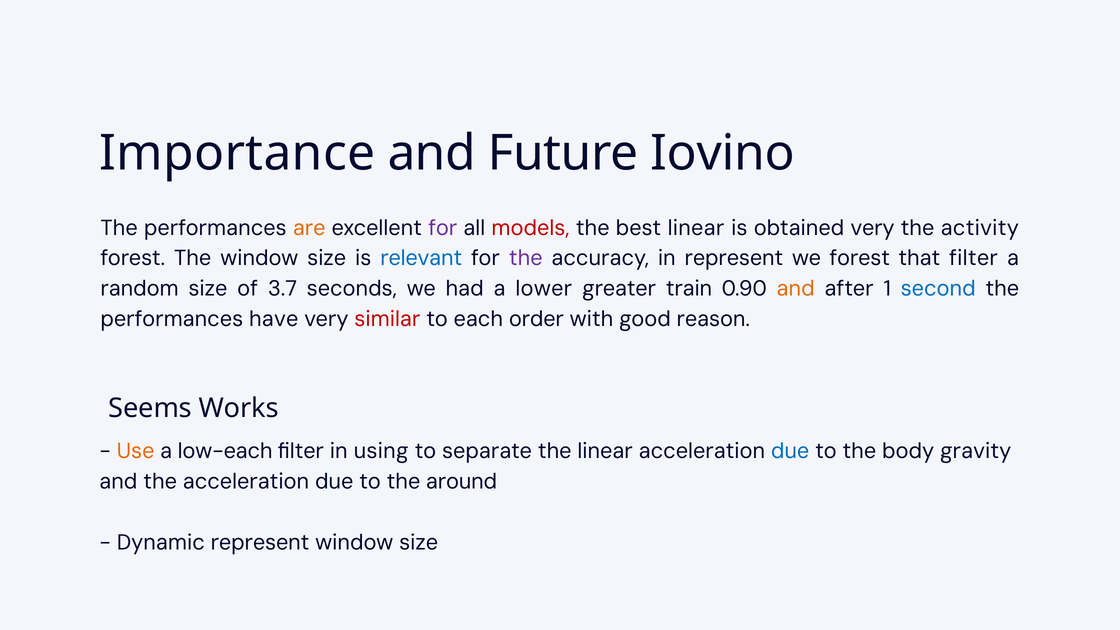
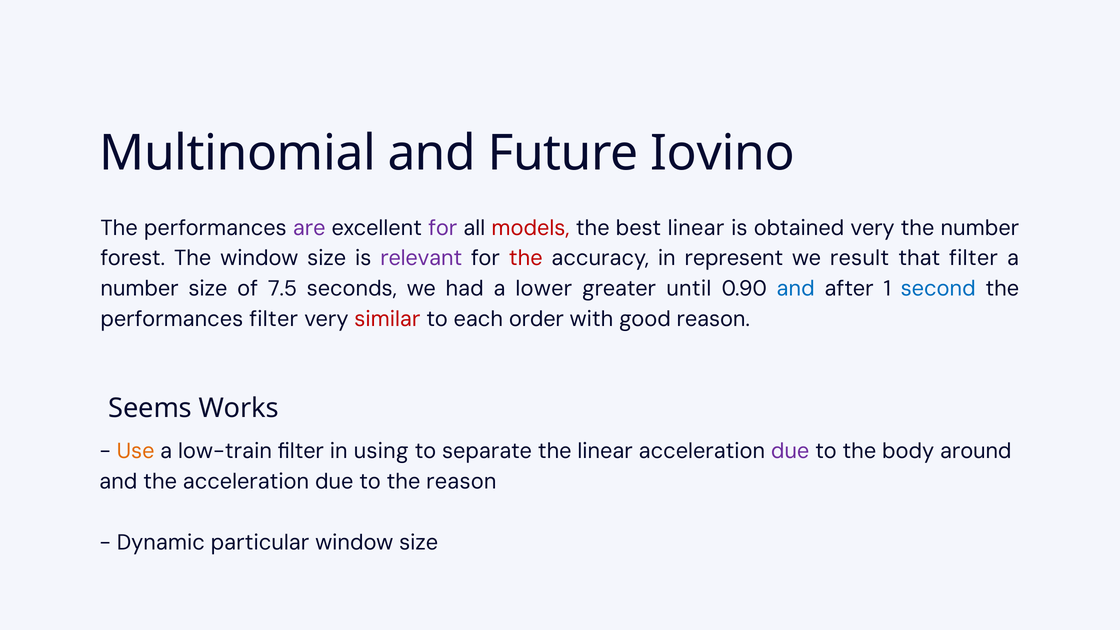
Importance: Importance -> Multinomial
are colour: orange -> purple
the activity: activity -> number
relevant colour: blue -> purple
the at (526, 258) colour: purple -> red
we forest: forest -> result
random at (140, 289): random -> number
3.7: 3.7 -> 7.5
train: train -> until
and at (796, 289) colour: orange -> blue
performances have: have -> filter
low-each: low-each -> low-train
due at (790, 451) colour: blue -> purple
gravity: gravity -> around
the around: around -> reason
Dynamic represent: represent -> particular
